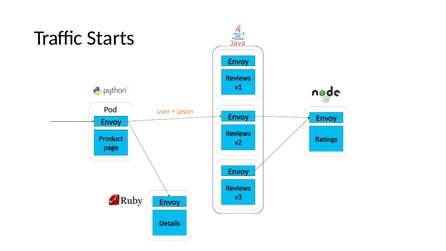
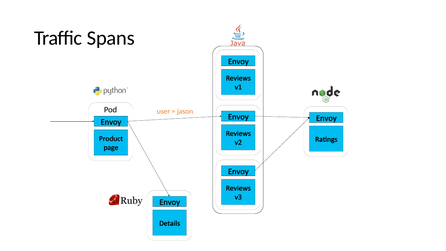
Starts: Starts -> Spans
